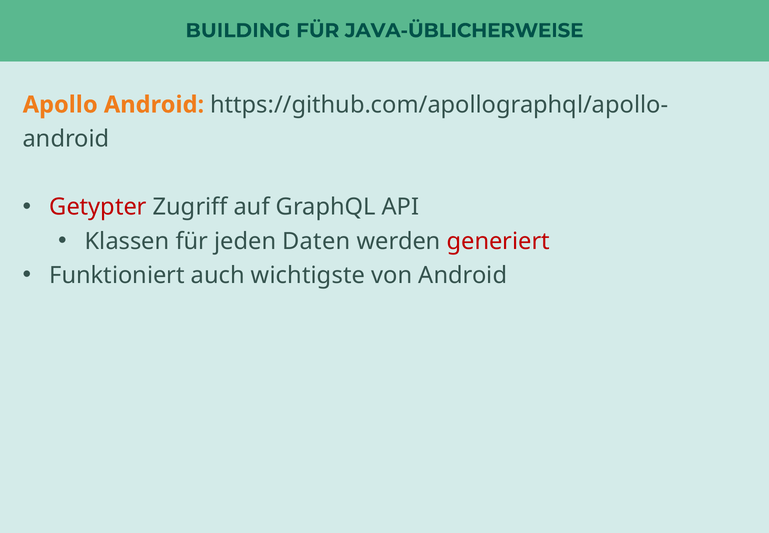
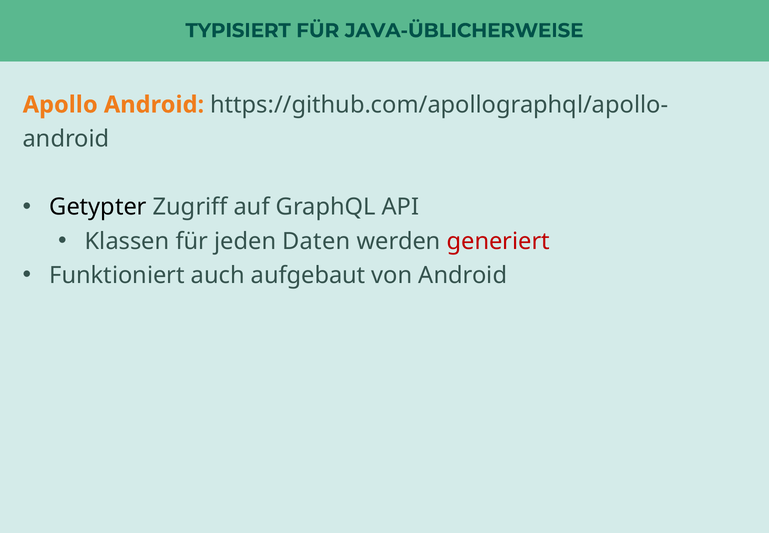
BUILDING: BUILDING -> TYPISIERT
Getypter colour: red -> black
wichtigste: wichtigste -> aufgebaut
